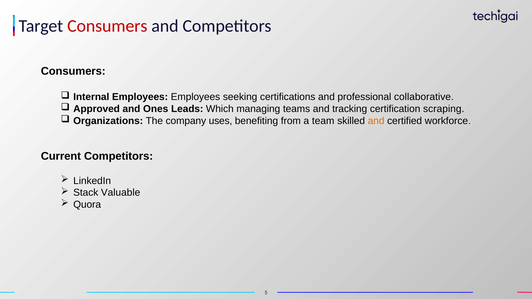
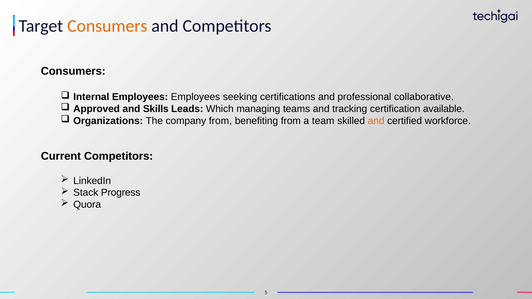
Consumers at (107, 26) colour: red -> orange
Ones: Ones -> Skills
scraping: scraping -> available
company uses: uses -> from
Valuable: Valuable -> Progress
